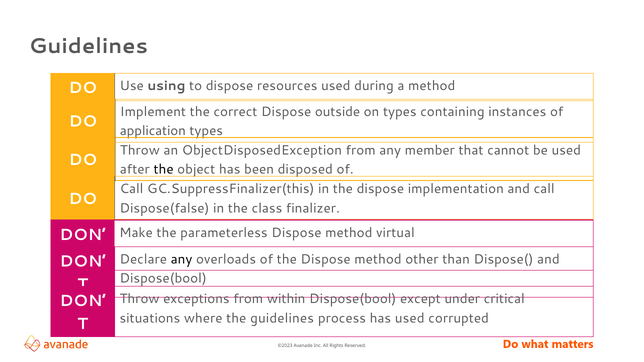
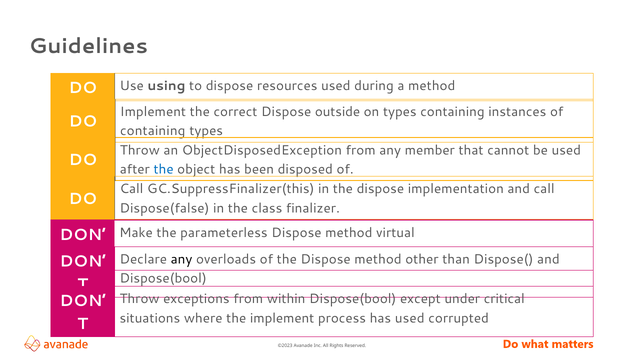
application at (153, 131): application -> containing
the at (164, 169) colour: black -> blue
the guidelines: guidelines -> implement
